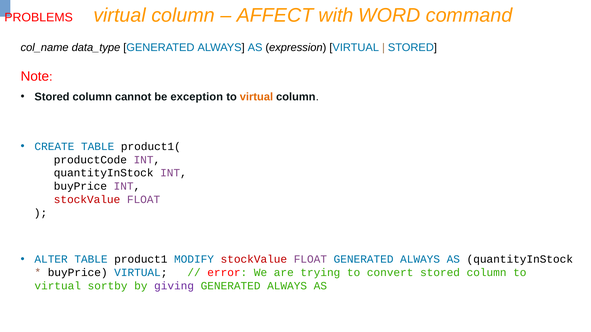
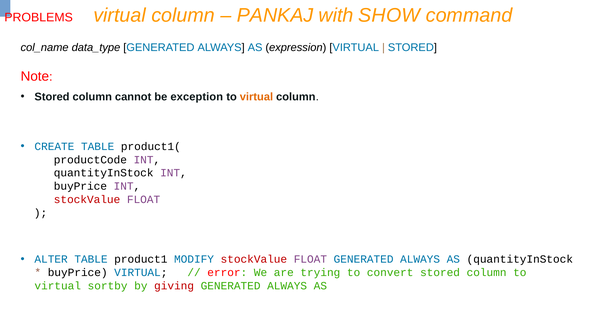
AFFECT: AFFECT -> PANKAJ
WORD: WORD -> SHOW
giving colour: purple -> red
